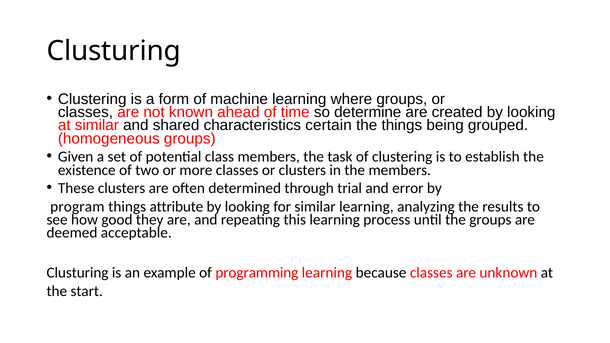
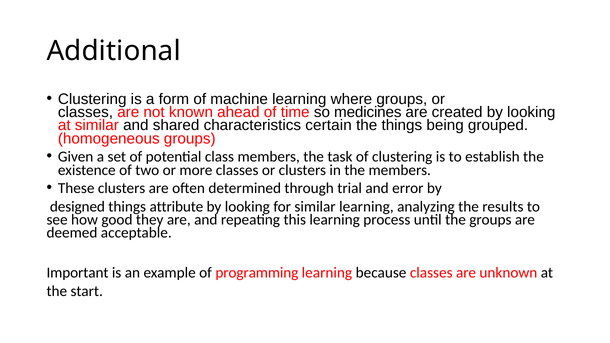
Clusturing at (114, 51): Clusturing -> Additional
determine: determine -> medicines
program: program -> designed
Clusturing at (77, 273): Clusturing -> Important
